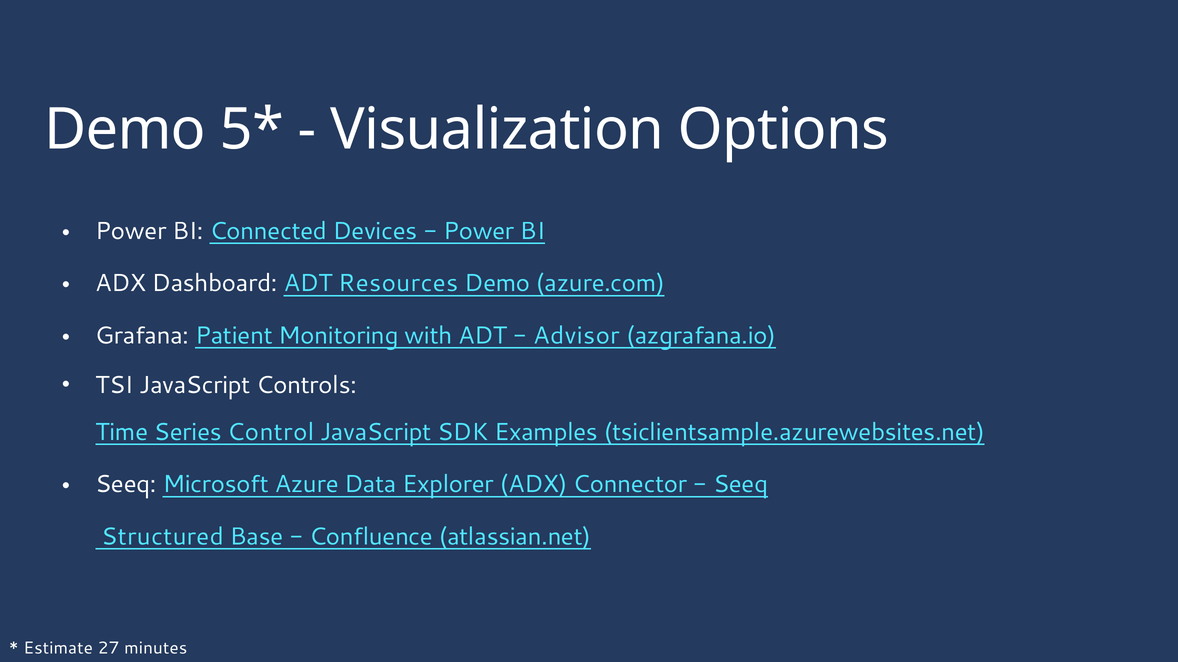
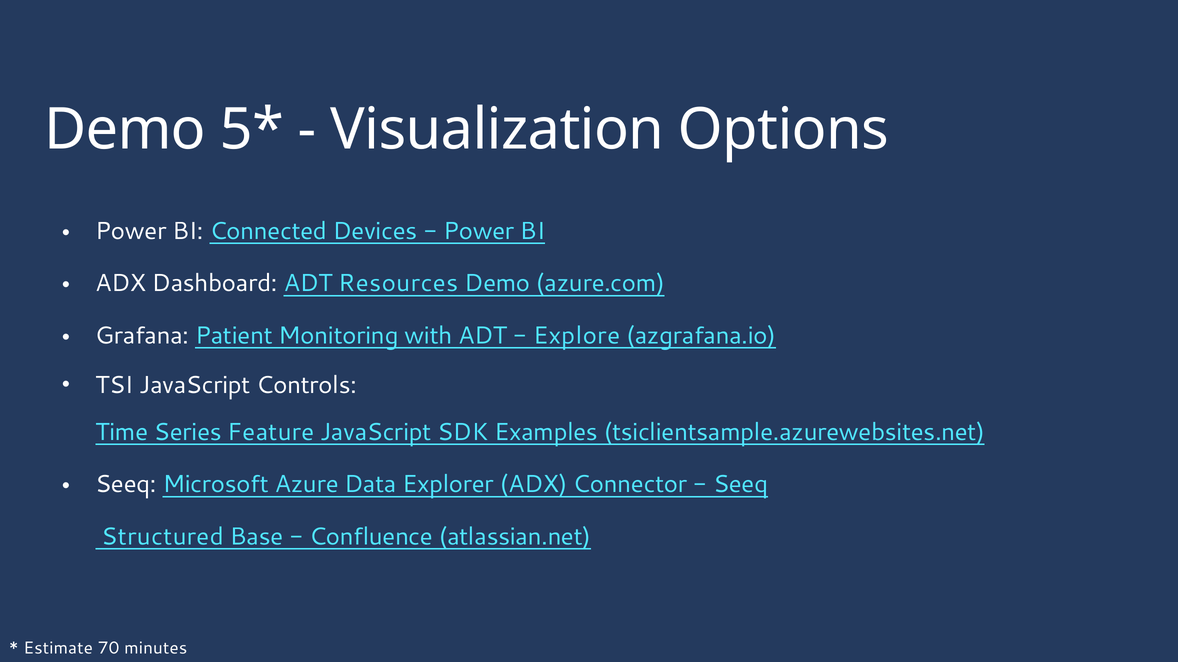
Advisor: Advisor -> Explore
Control: Control -> Feature
27: 27 -> 70
